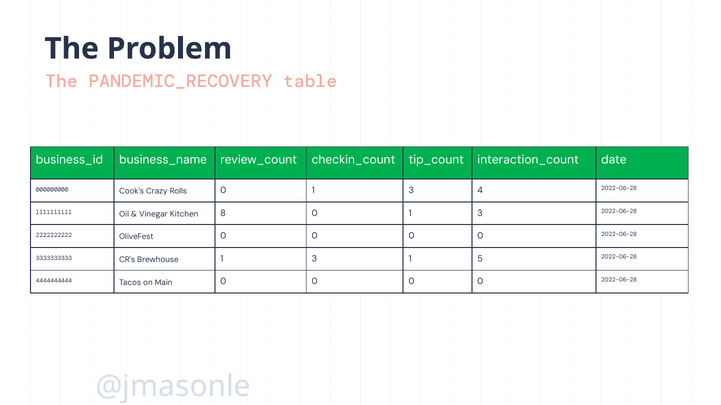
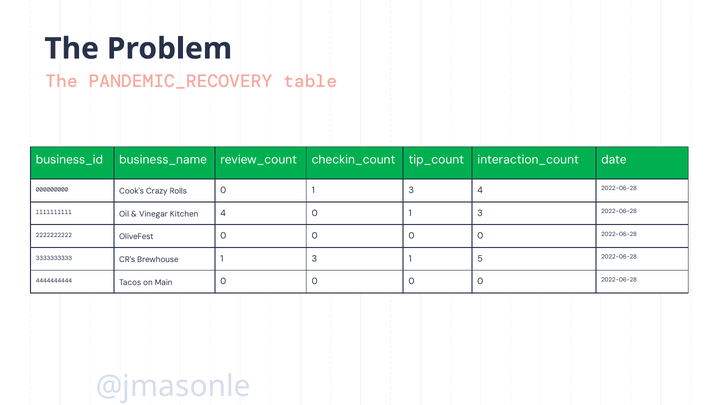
Kitchen 8: 8 -> 4
